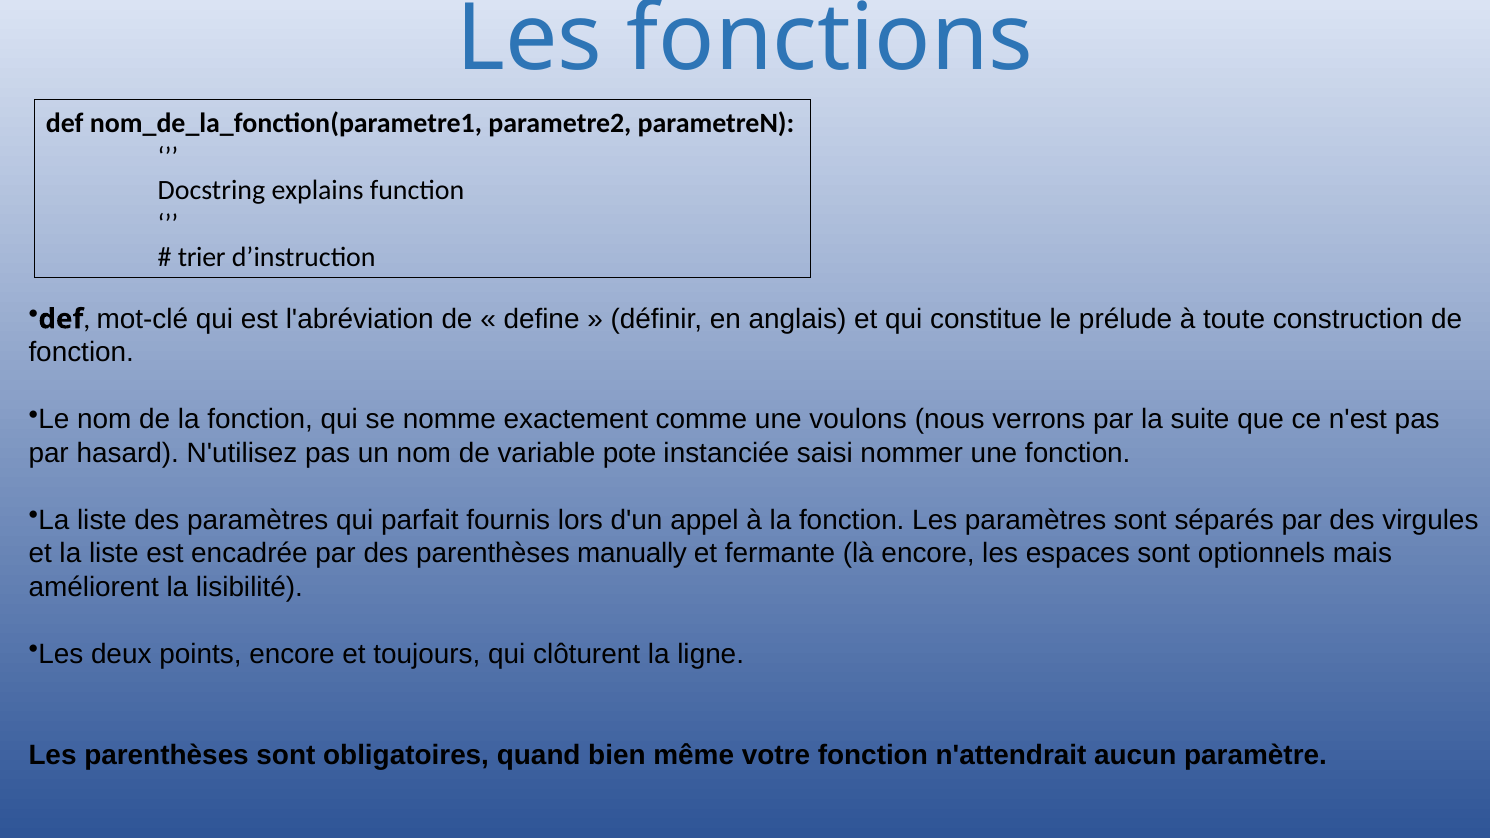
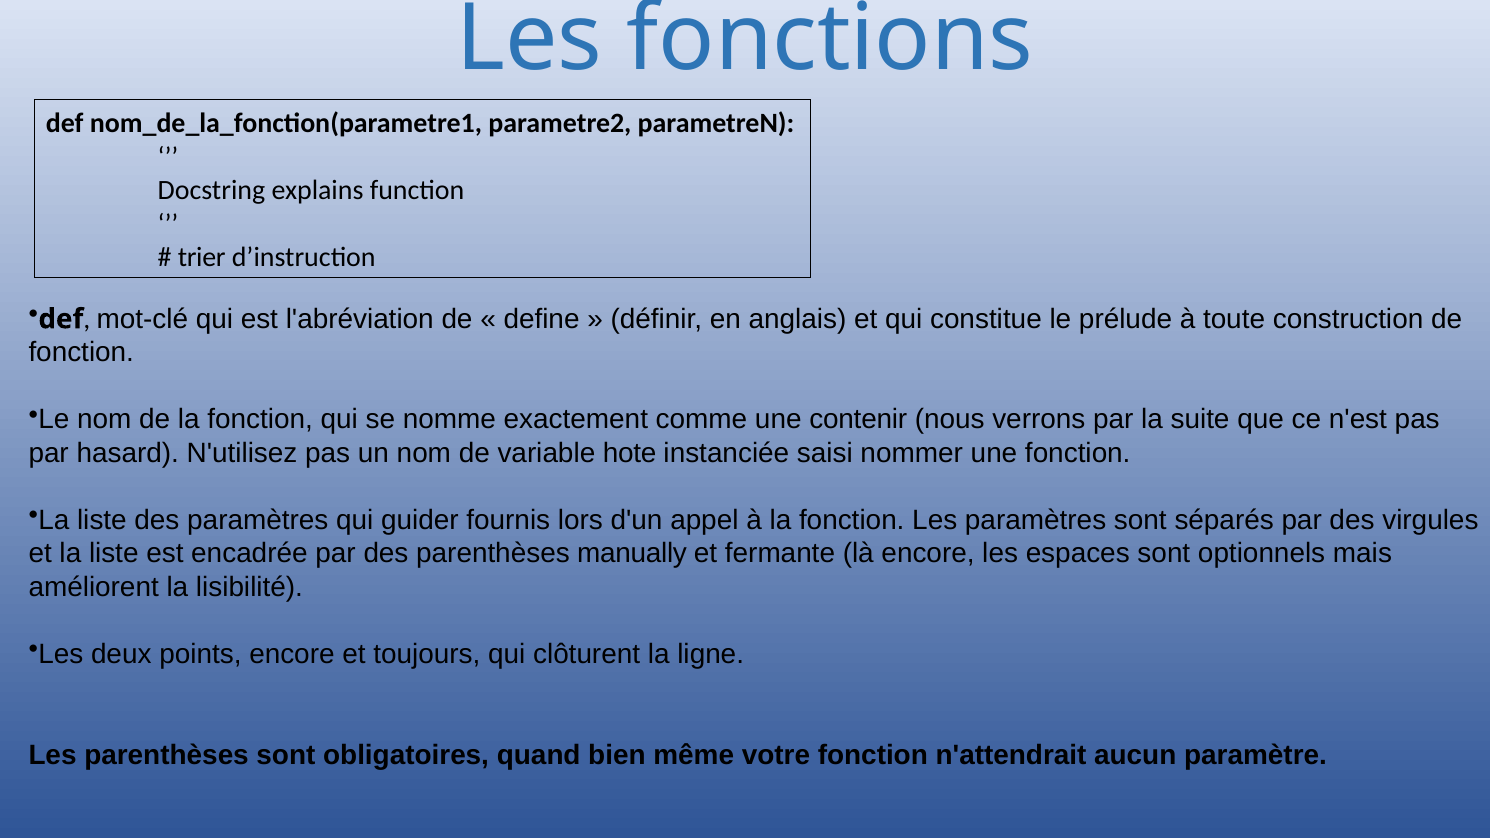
voulons: voulons -> contenir
pote: pote -> hote
parfait: parfait -> guider
